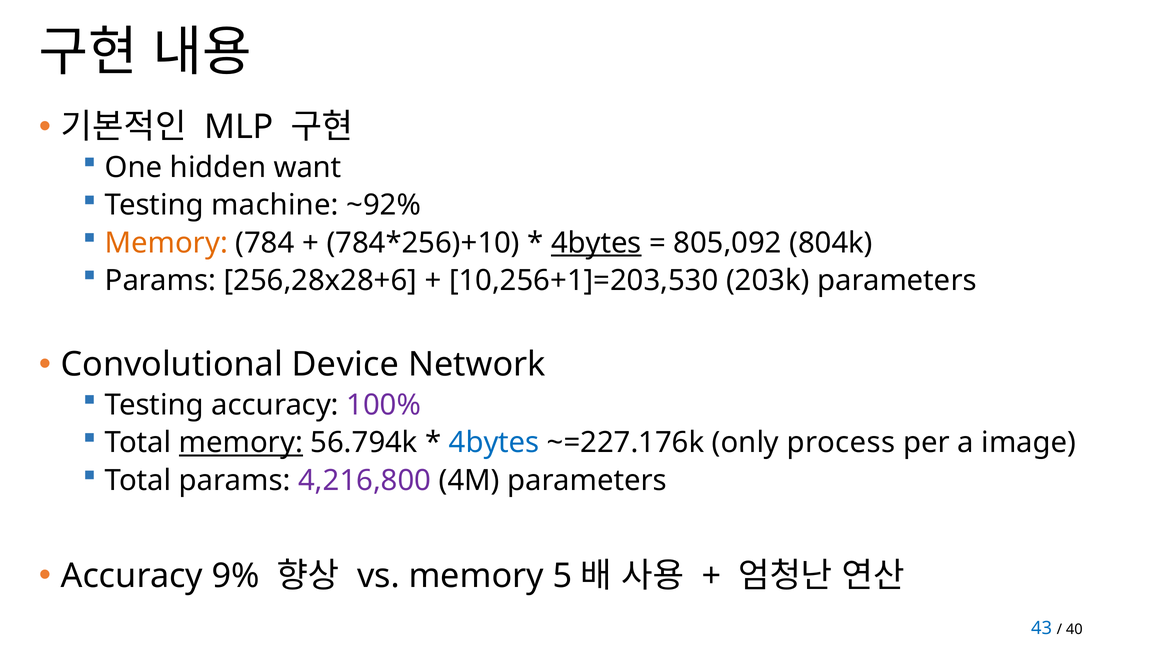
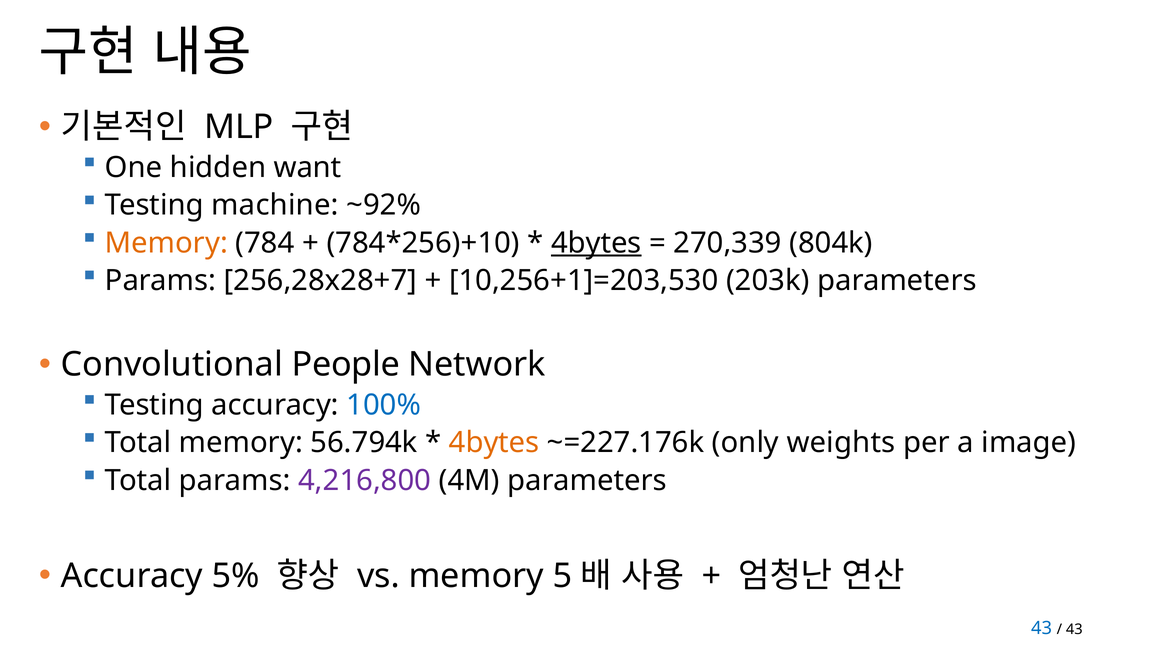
805,092: 805,092 -> 270,339
256,28x28+6: 256,28x28+6 -> 256,28x28+7
Device: Device -> People
100% colour: purple -> blue
memory at (241, 443) underline: present -> none
4bytes at (494, 443) colour: blue -> orange
process: process -> weights
9%: 9% -> 5%
40 at (1074, 629): 40 -> 43
